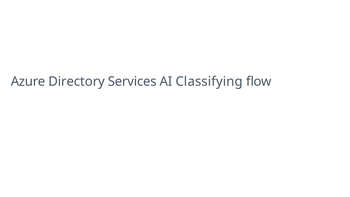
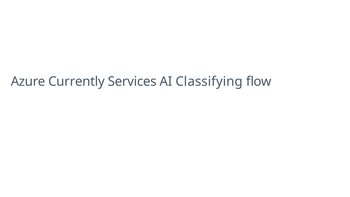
Directory: Directory -> Currently
